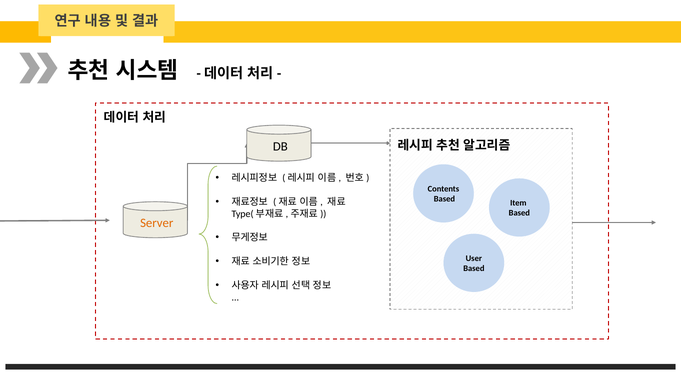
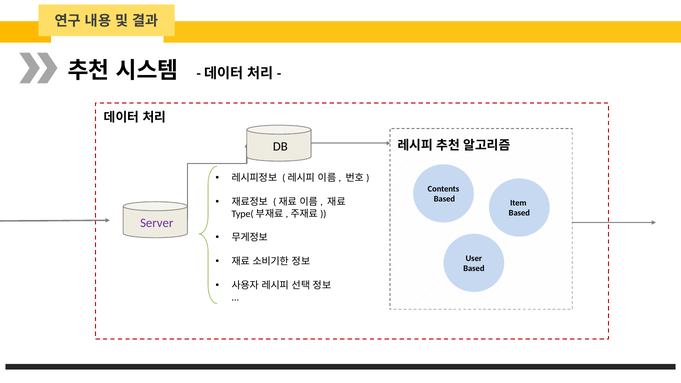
Server colour: orange -> purple
